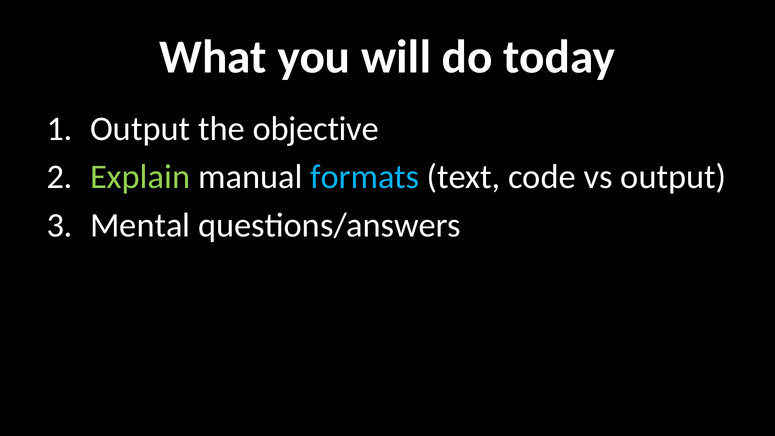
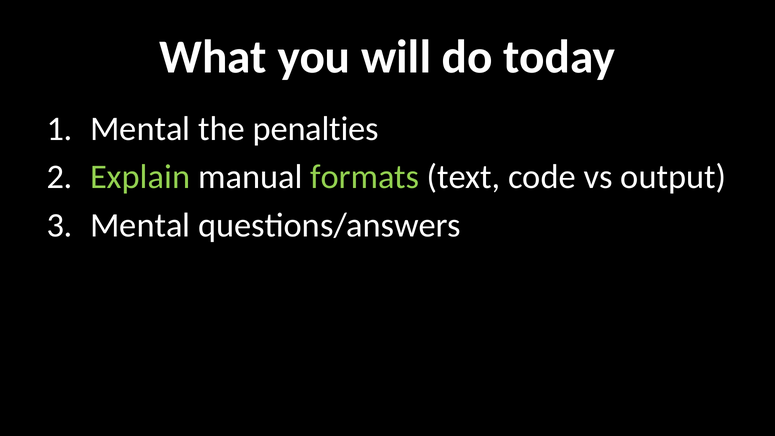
Output at (140, 129): Output -> Mental
objective: objective -> penalties
formats colour: light blue -> light green
